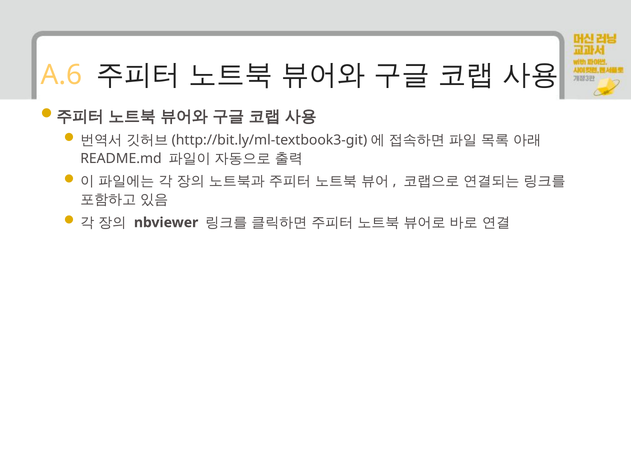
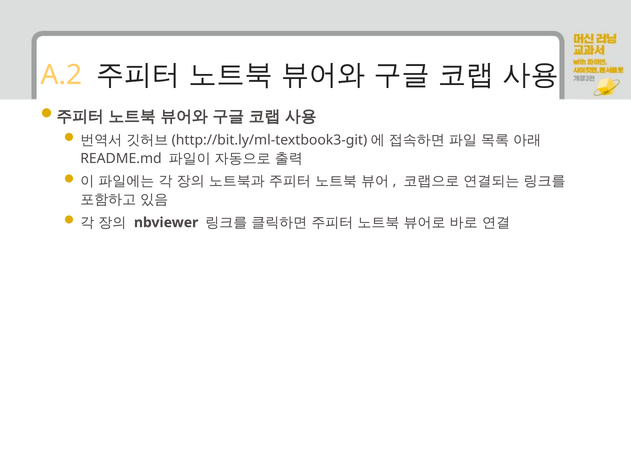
A.6: A.6 -> A.2
